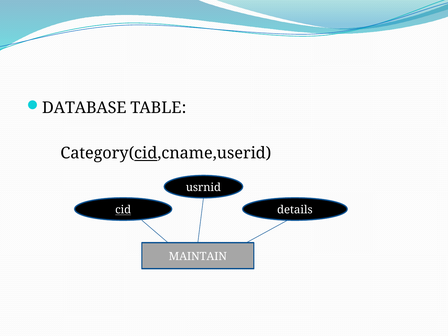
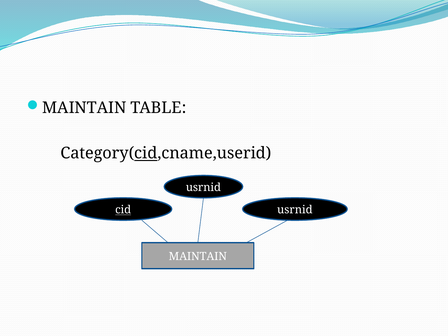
DATABASE at (84, 108): DATABASE -> MAINTAIN
cid details: details -> usrnid
